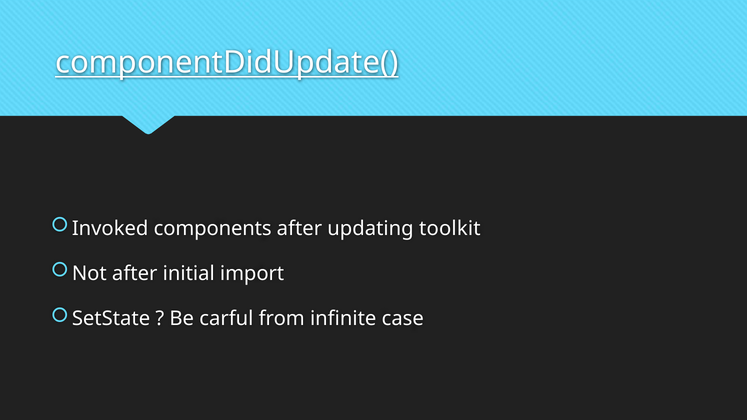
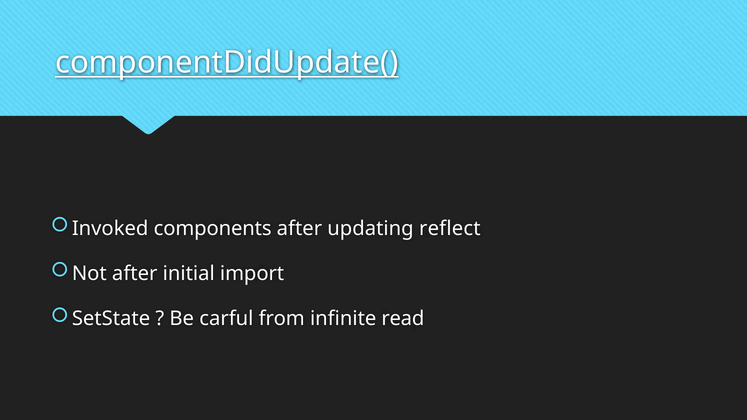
toolkit: toolkit -> reflect
case: case -> read
